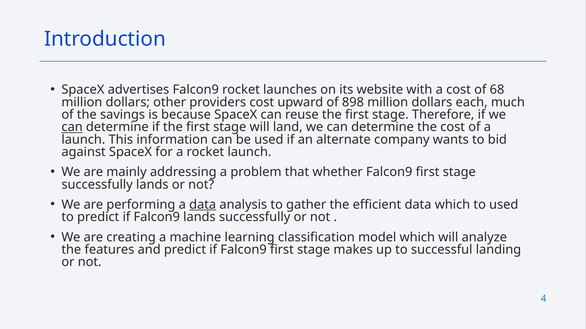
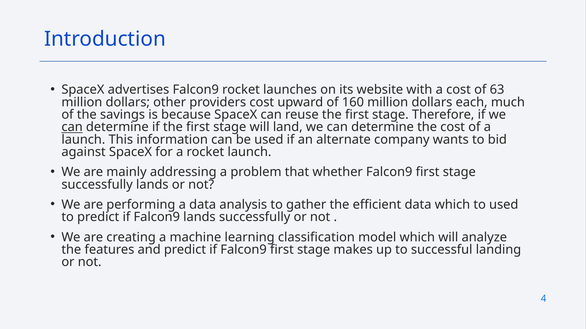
68: 68 -> 63
898: 898 -> 160
data at (203, 205) underline: present -> none
